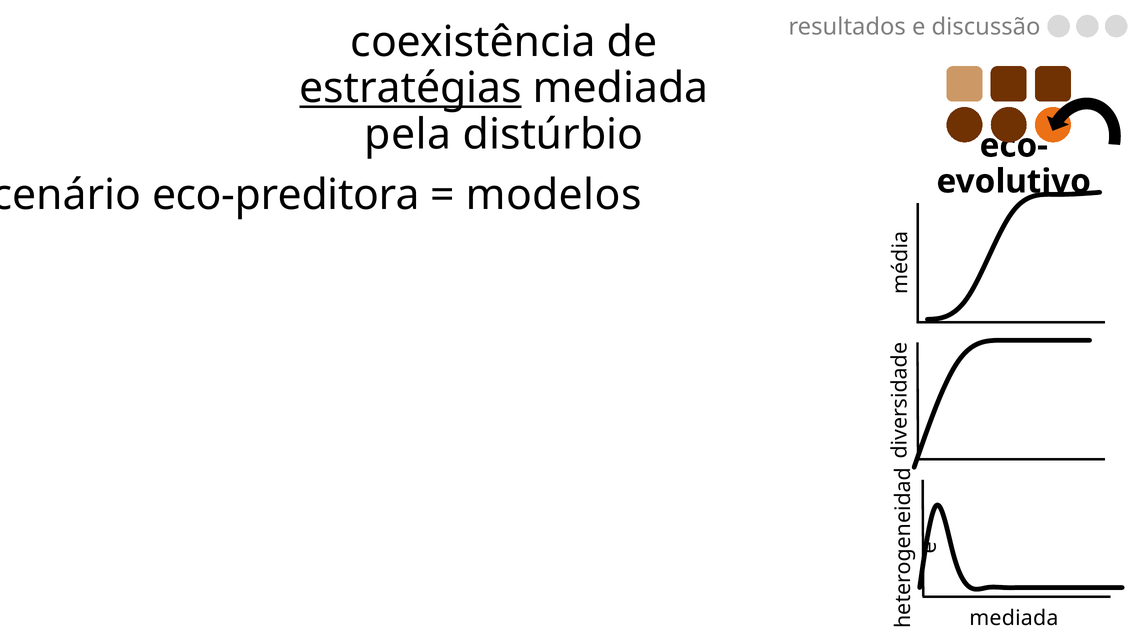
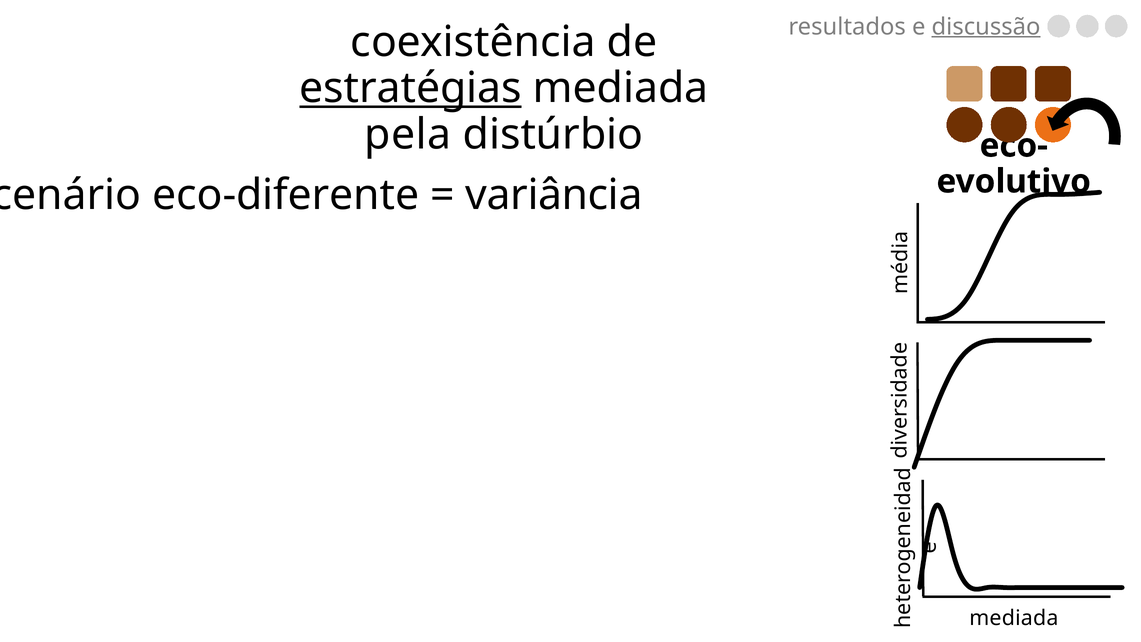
discussão underline: none -> present
eco-preditora: eco-preditora -> eco-diferente
modelos: modelos -> variância
